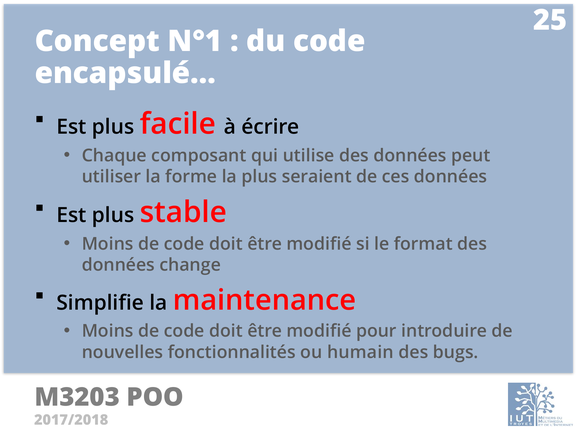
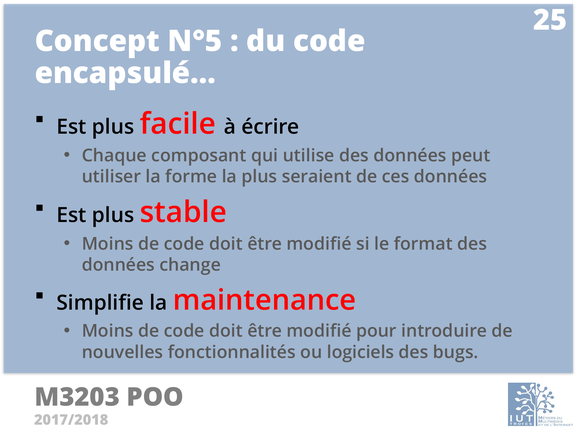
N°1: N°1 -> N°5
humain: humain -> logiciels
